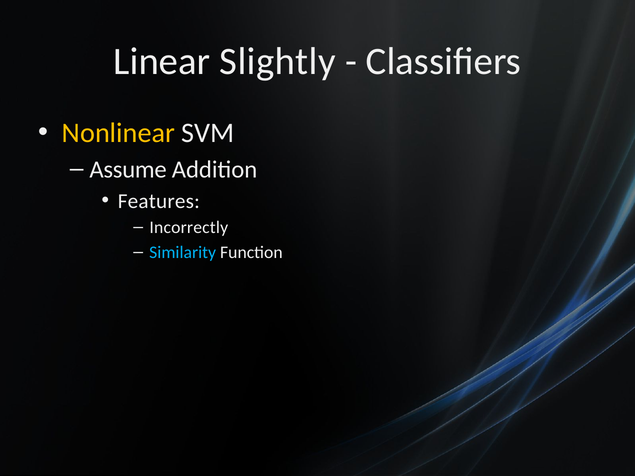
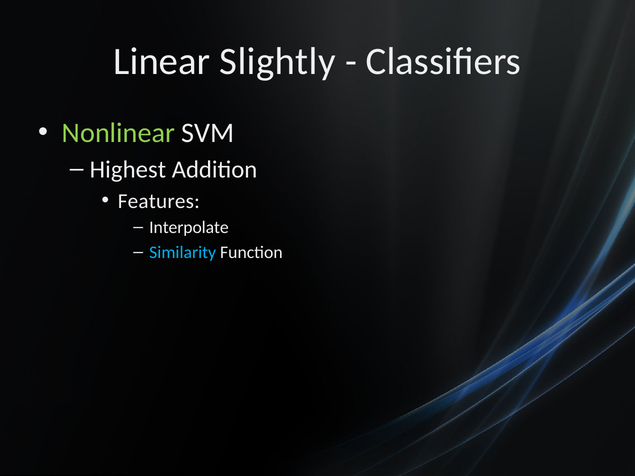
Nonlinear colour: yellow -> light green
Assume: Assume -> Highest
Incorrectly: Incorrectly -> Interpolate
